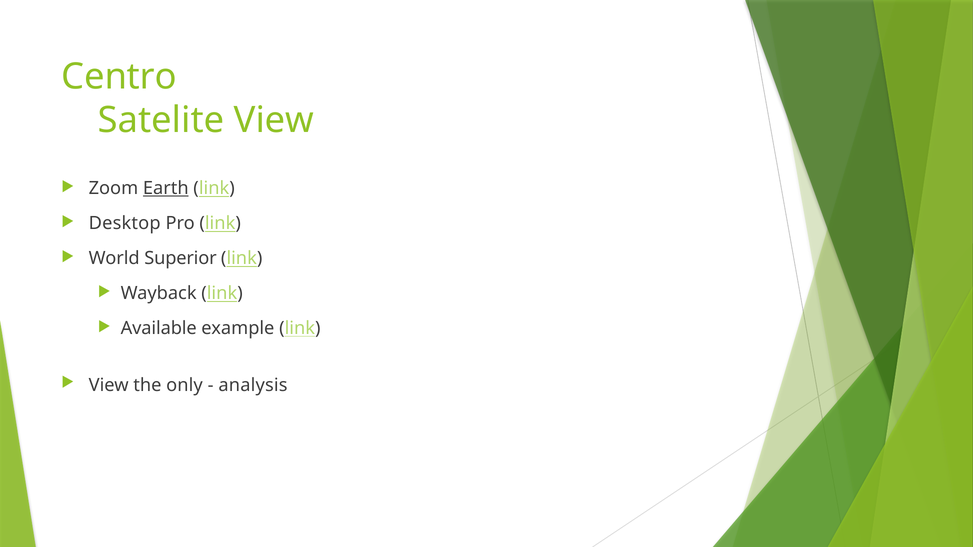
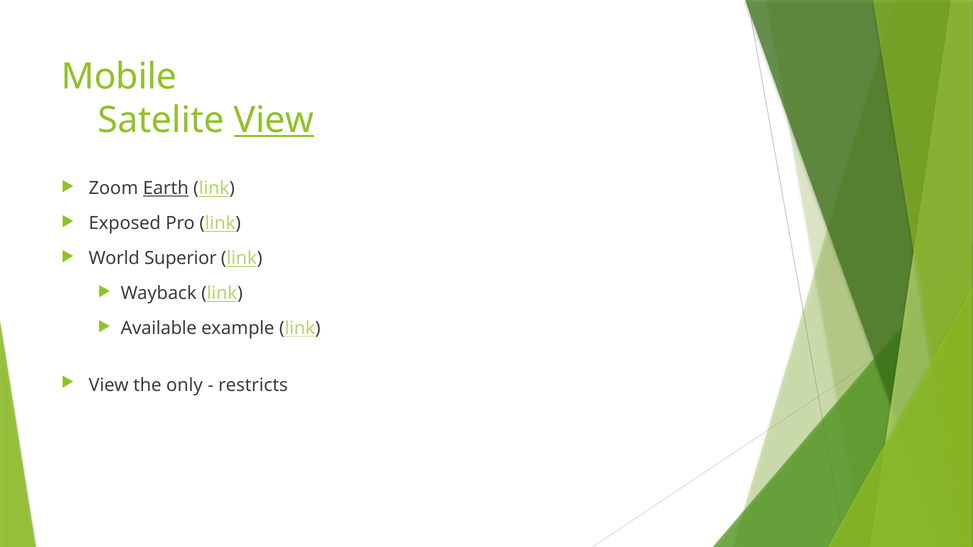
Centro: Centro -> Mobile
View at (274, 121) underline: none -> present
Desktop: Desktop -> Exposed
analysis: analysis -> restricts
